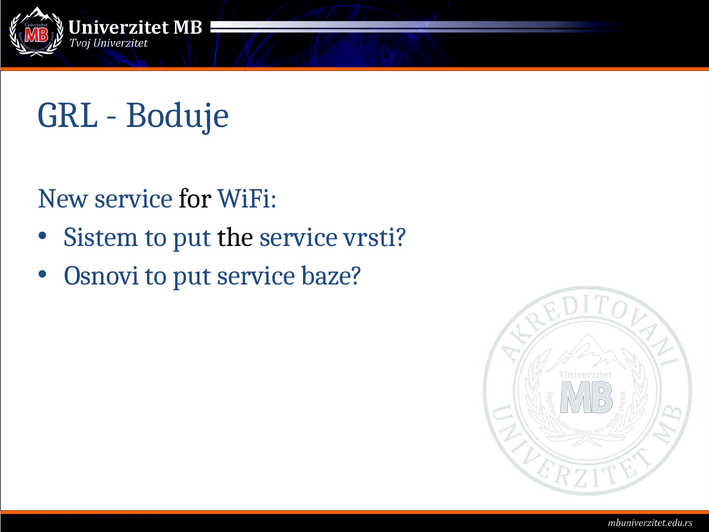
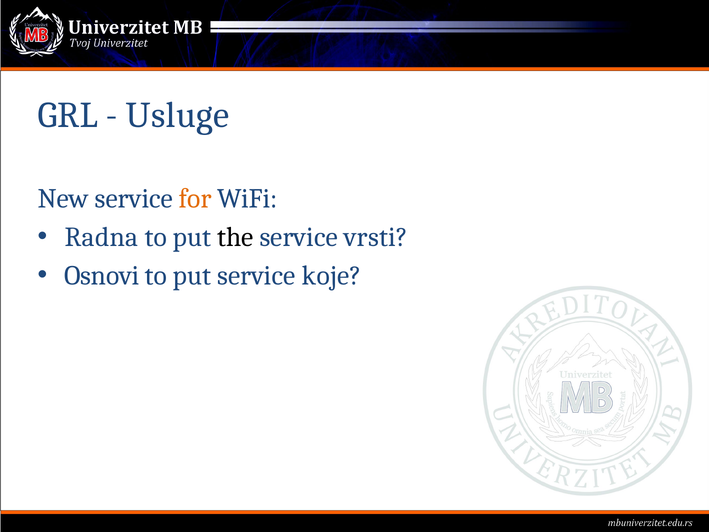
Boduje: Boduje -> Usluge
for colour: black -> orange
Sistem: Sistem -> Radna
baze: baze -> koje
